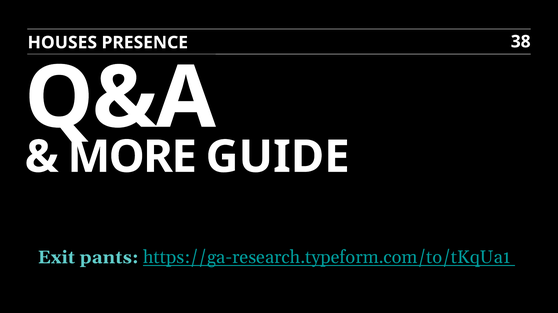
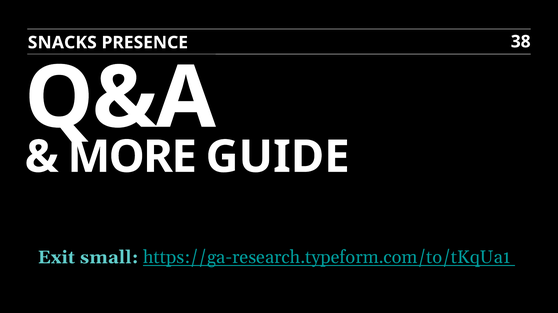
HOUSES: HOUSES -> SNACKS
pants: pants -> small
